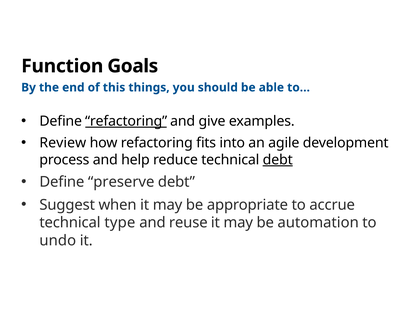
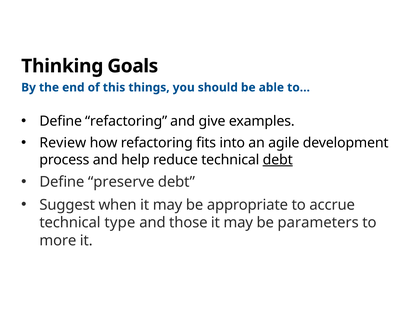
Function: Function -> Thinking
refactoring at (126, 121) underline: present -> none
reuse: reuse -> those
automation: automation -> parameters
undo: undo -> more
